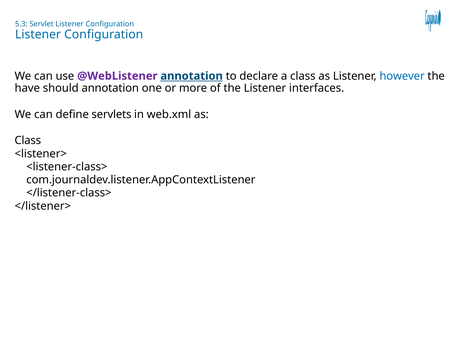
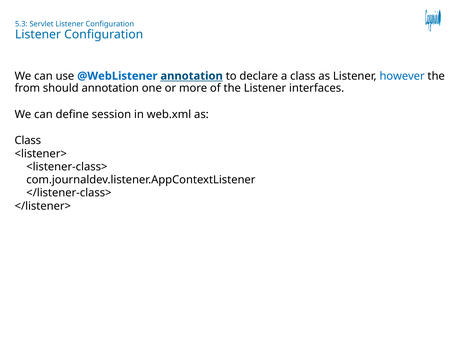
@WebListener colour: purple -> blue
have: have -> from
servlets: servlets -> session
